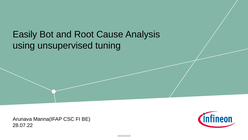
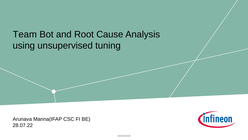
Easily: Easily -> Team
